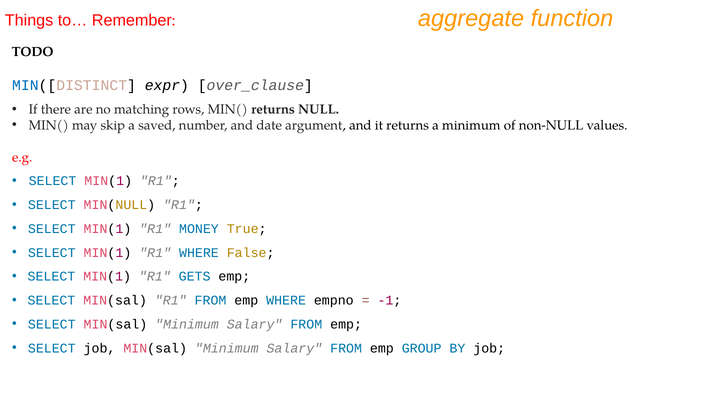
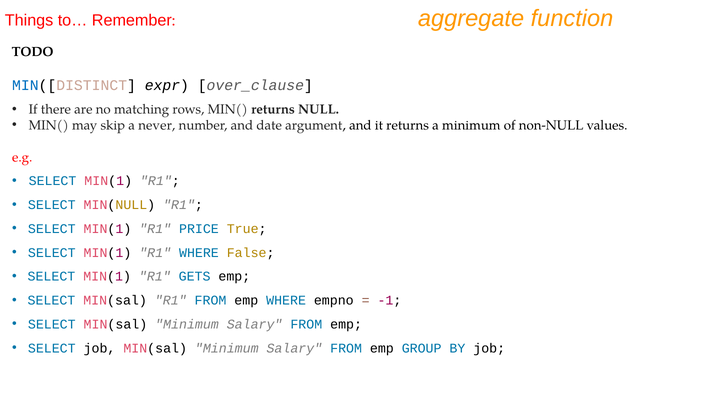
saved: saved -> never
MONEY: MONEY -> PRICE
